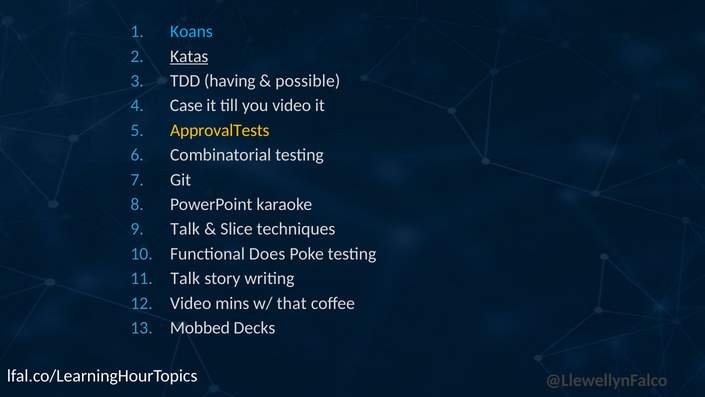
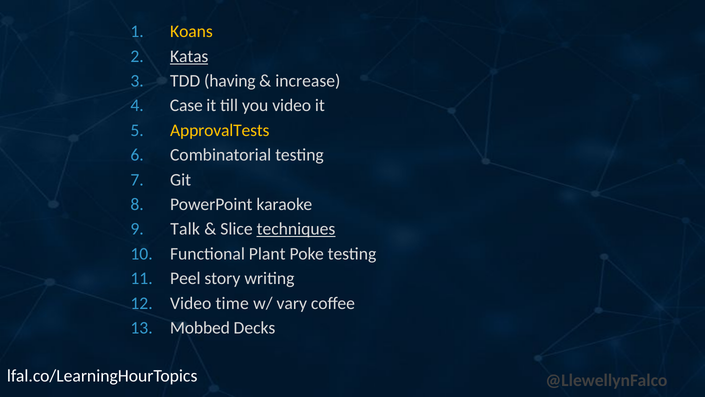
Koans colour: light blue -> yellow
possible: possible -> increase
techniques underline: none -> present
Does: Does -> Plant
Talk at (185, 278): Talk -> Peel
mins: mins -> time
that: that -> vary
